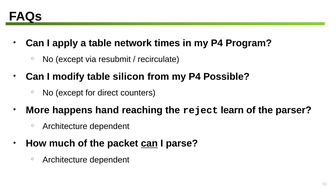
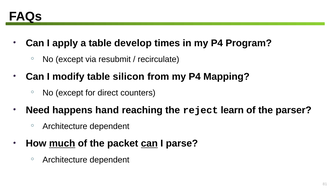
network: network -> develop
Possible: Possible -> Mapping
More: More -> Need
much underline: none -> present
